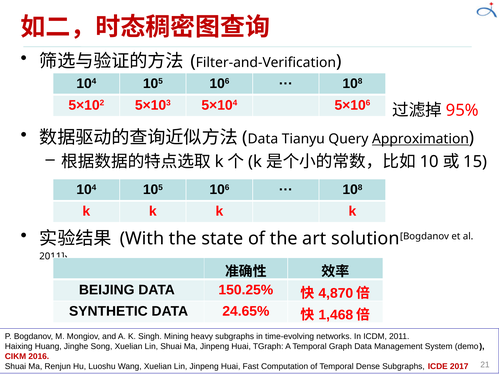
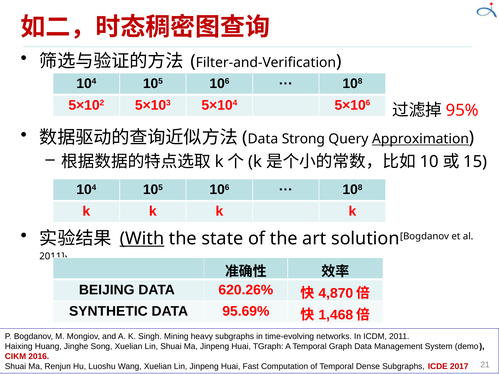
Tianyu: Tianyu -> Strong
With underline: none -> present
150.25%: 150.25% -> 620.26%
24.65%: 24.65% -> 95.69%
